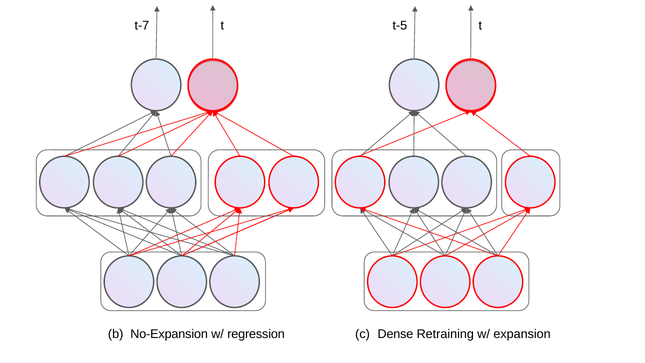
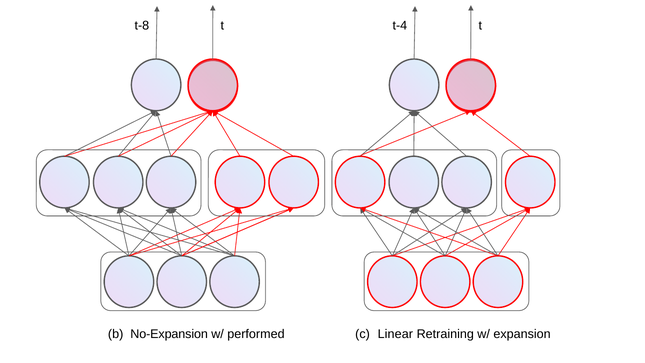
t-7: t-7 -> t-8
t-5: t-5 -> t-4
regression: regression -> performed
Dense: Dense -> Linear
